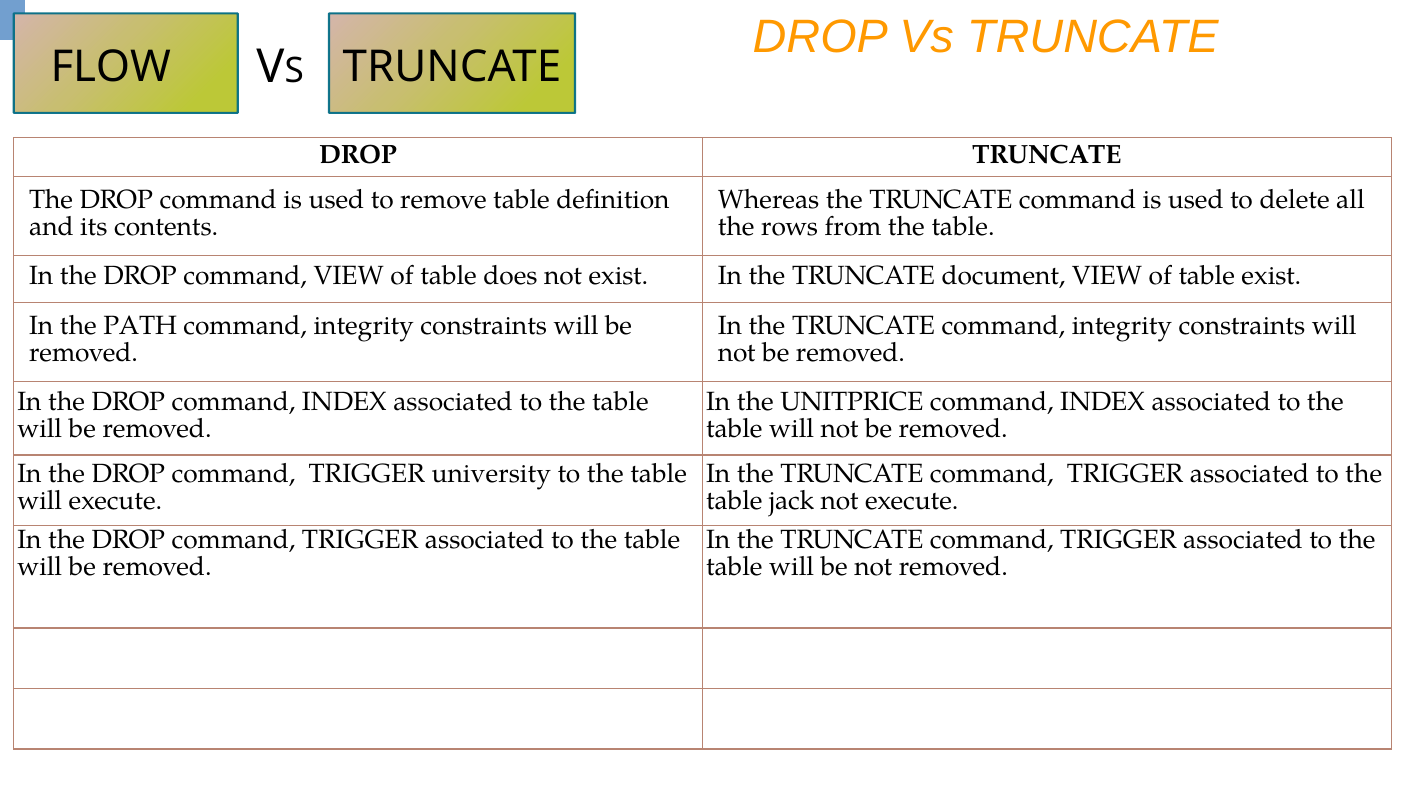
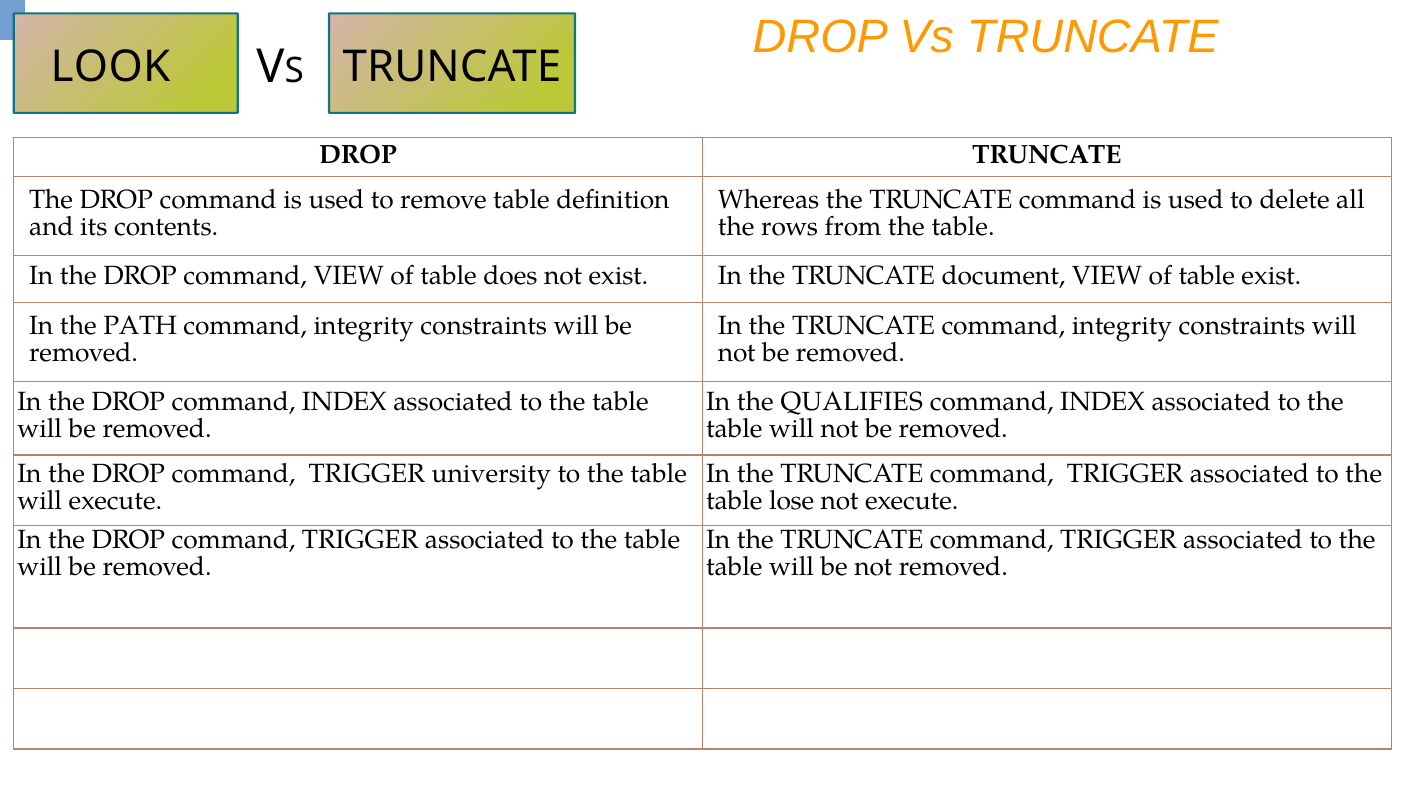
FLOW: FLOW -> LOOK
UNITPRICE: UNITPRICE -> QUALIFIES
jack: jack -> lose
